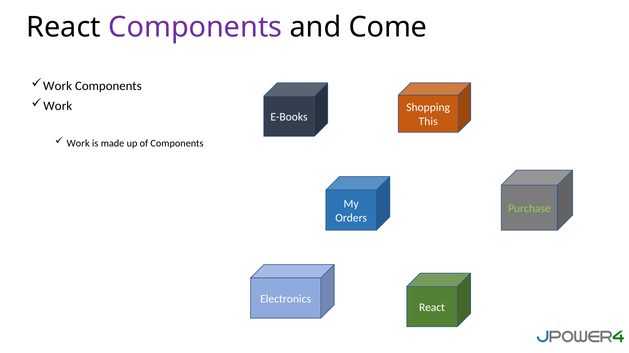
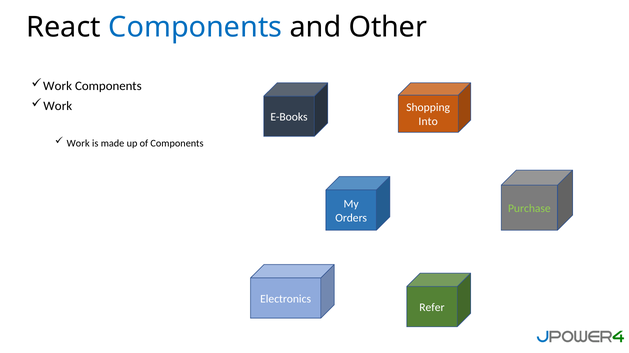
Components at (195, 27) colour: purple -> blue
Come: Come -> Other
This: This -> Into
React at (432, 308): React -> Refer
